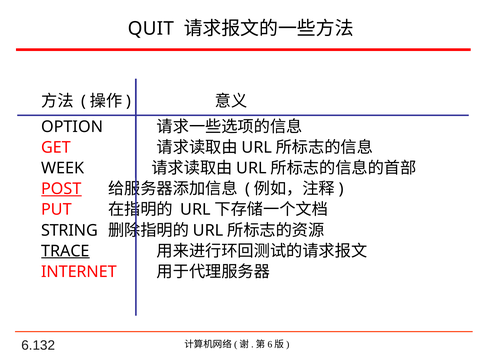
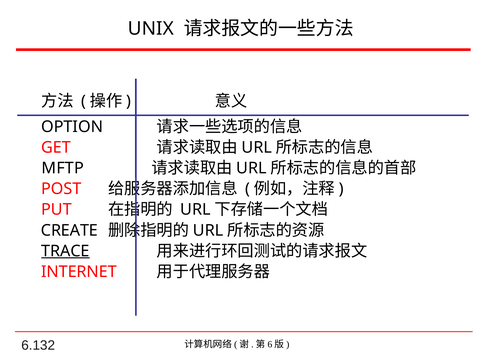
QUIT: QUIT -> UNIX
WEEK: WEEK -> MFTP
POST underline: present -> none
STRING: STRING -> CREATE
